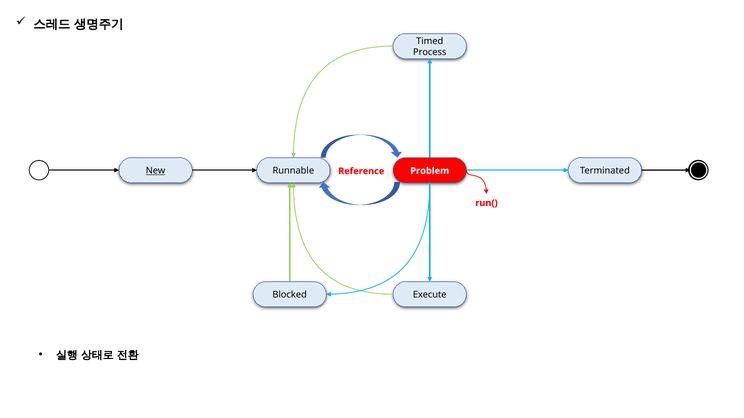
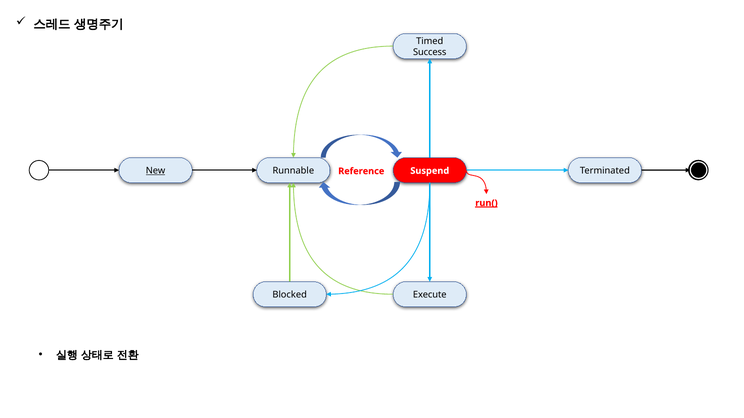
Process: Process -> Success
Problem: Problem -> Suspend
run( underline: none -> present
